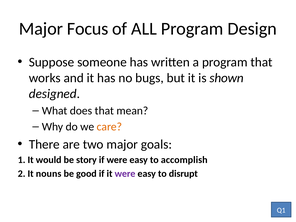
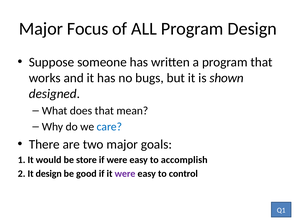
care colour: orange -> blue
story: story -> store
It nouns: nouns -> design
disrupt: disrupt -> control
